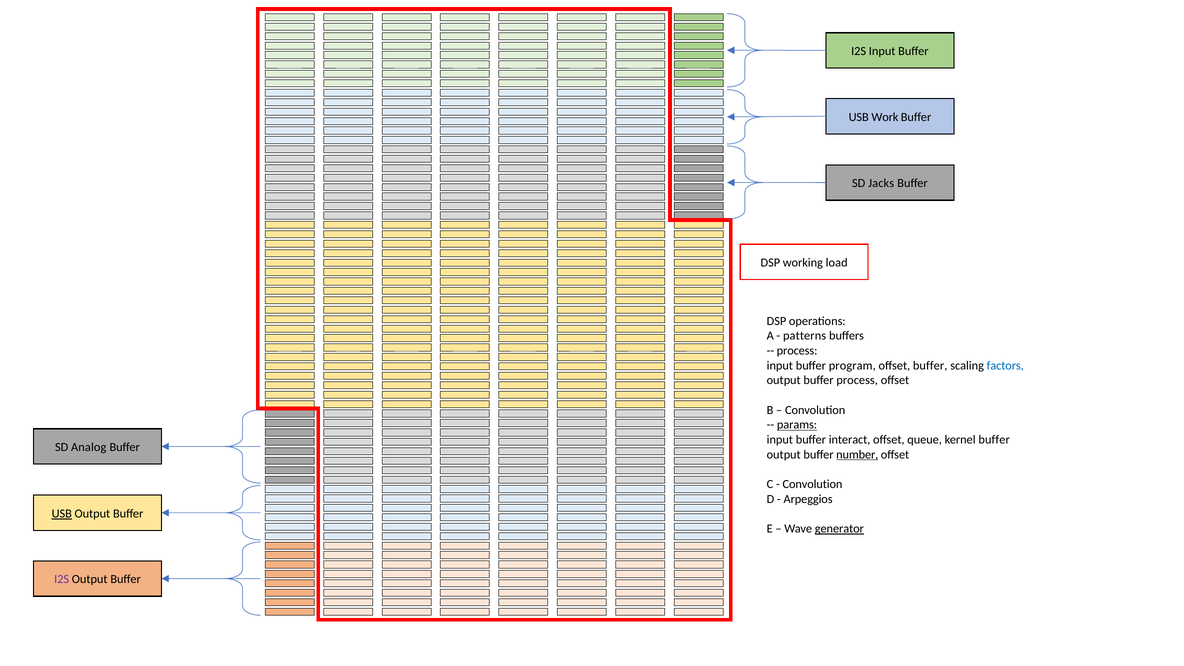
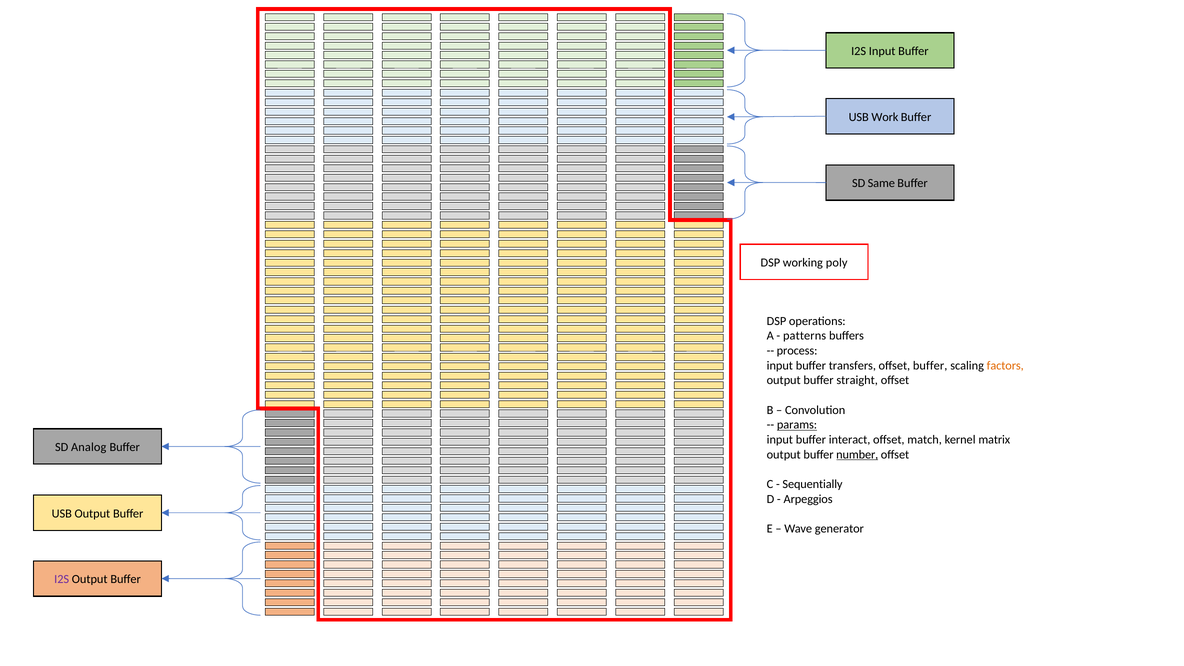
Jacks: Jacks -> Same
load: load -> poly
program: program -> transfers
factors colour: blue -> orange
buffer process: process -> straight
queue: queue -> match
kernel buffer: buffer -> matrix
Convolution at (813, 484): Convolution -> Sequentially
USB at (62, 514) underline: present -> none
generator underline: present -> none
